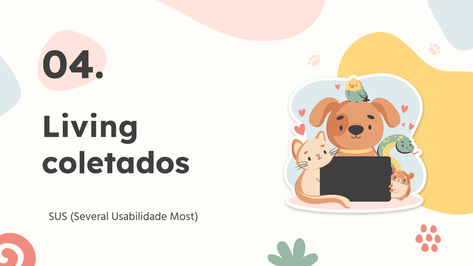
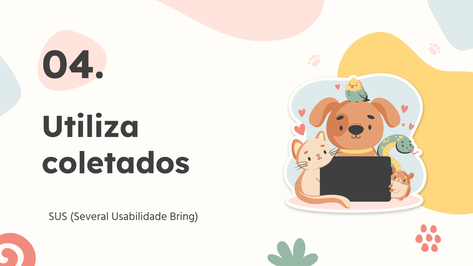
Living: Living -> Utiliza
Most: Most -> Bring
